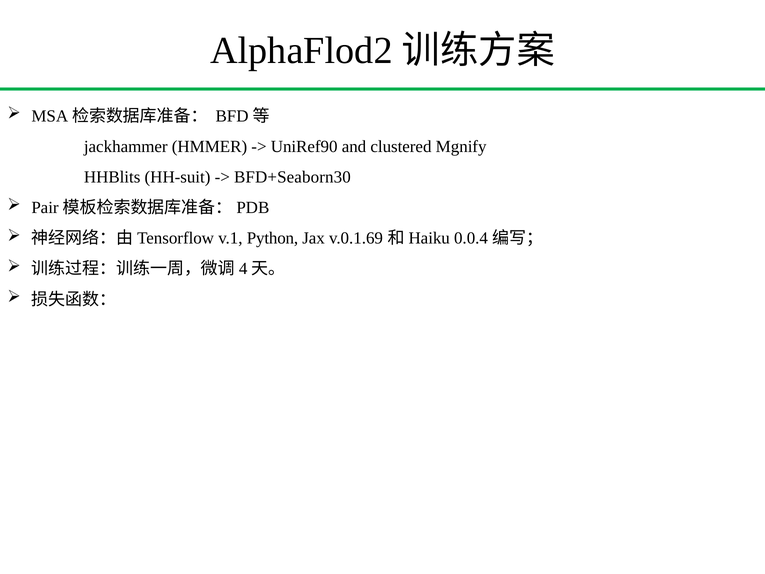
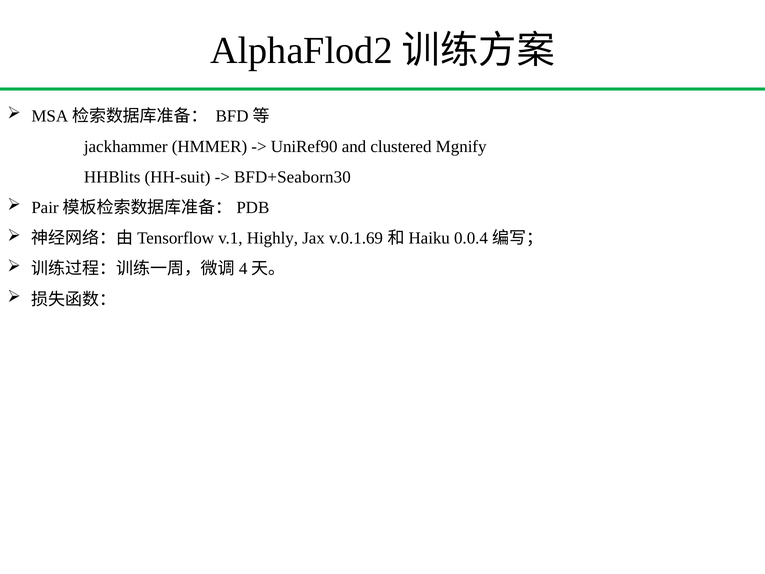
Python: Python -> Highly
